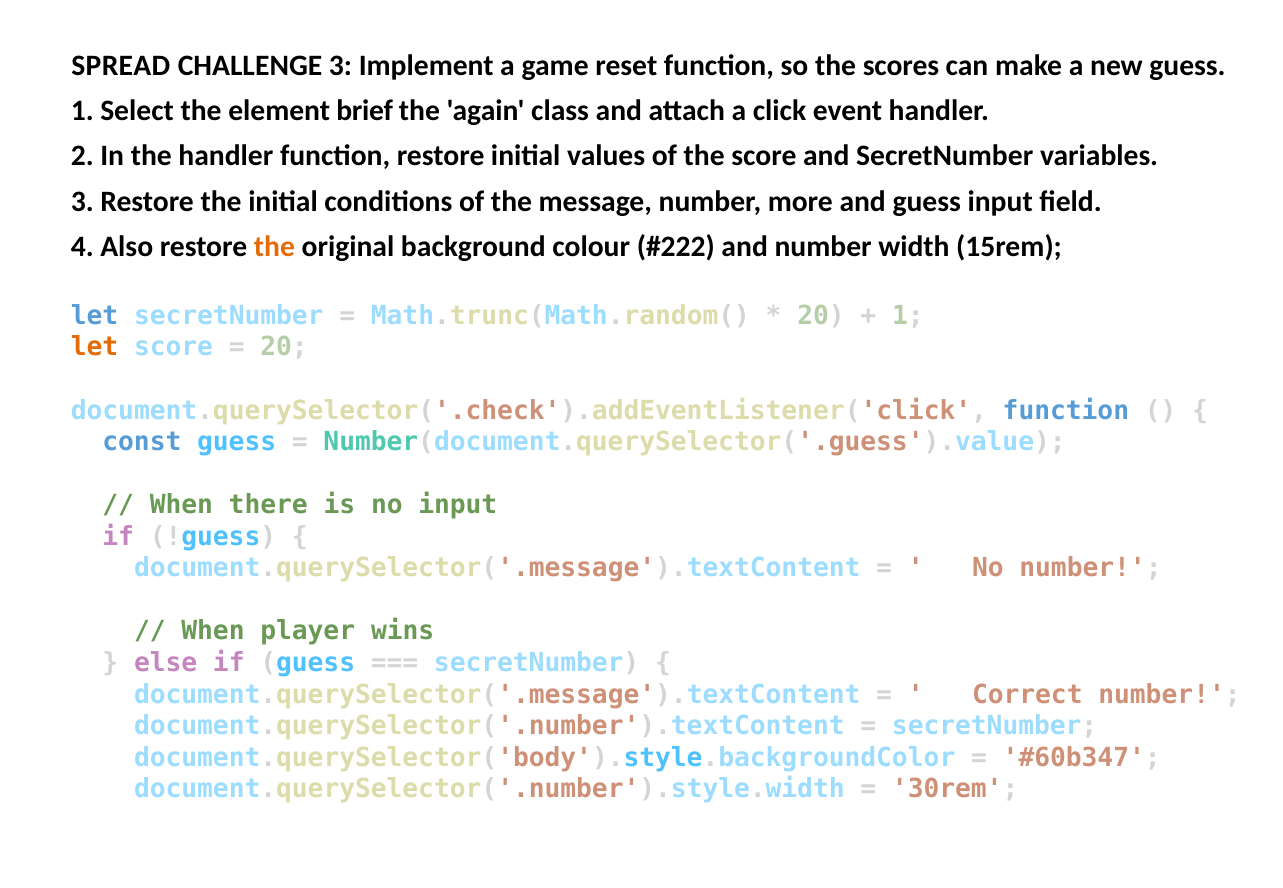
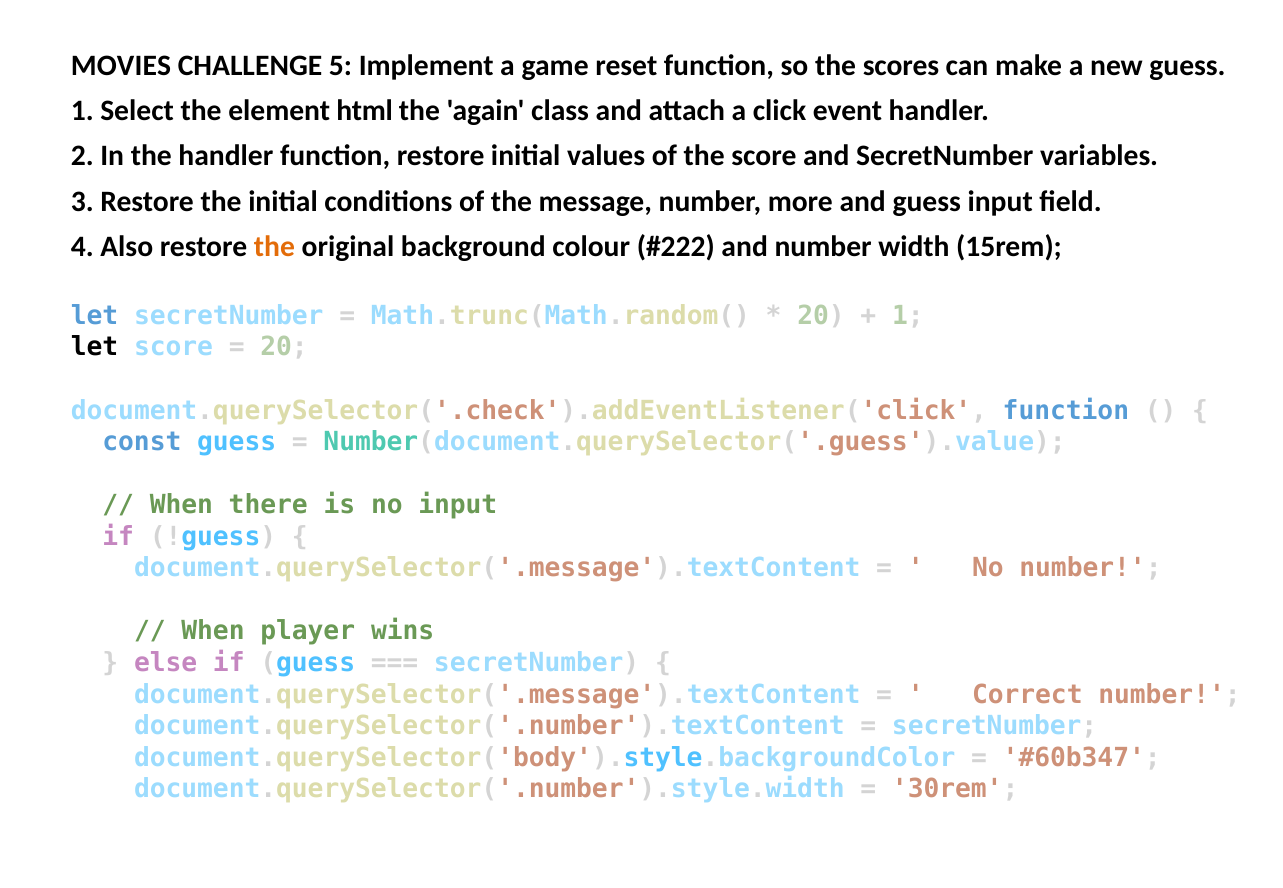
SPREAD: SPREAD -> MOVIES
CHALLENGE 3: 3 -> 5
brief: brief -> html
let at (95, 347) colour: orange -> black
